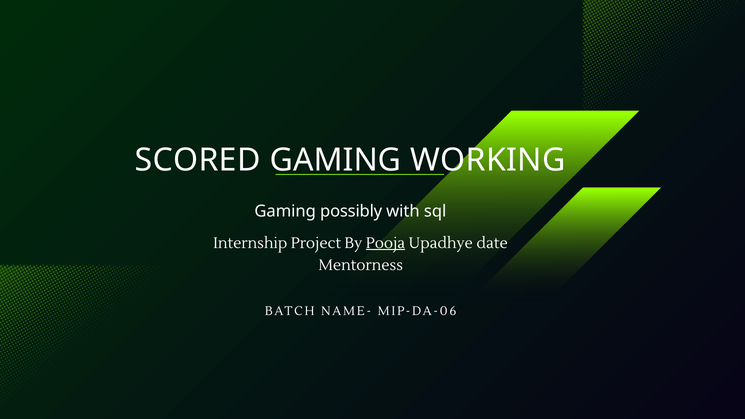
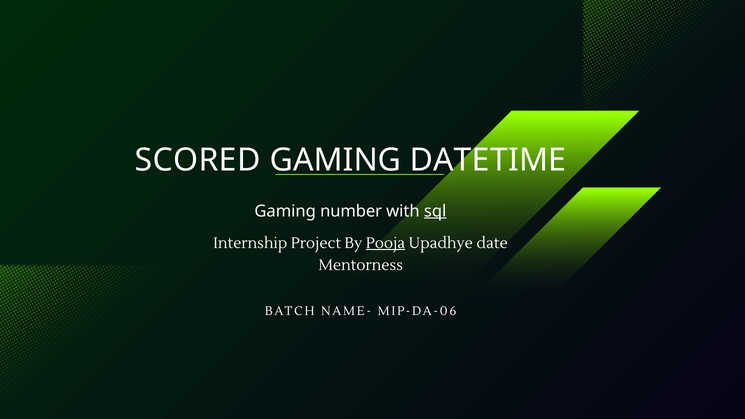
WORKING: WORKING -> DATETIME
possibly: possibly -> number
sql underline: none -> present
